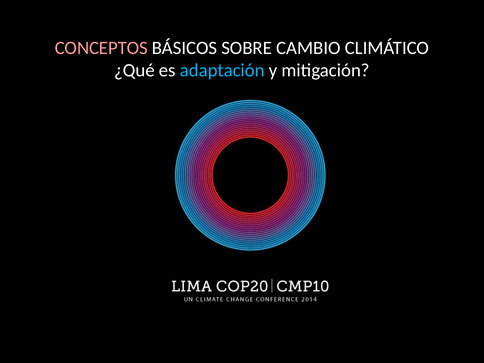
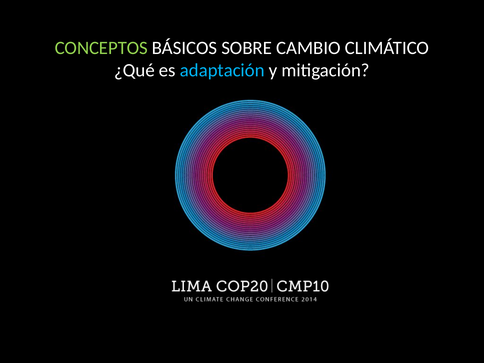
CONCEPTOS colour: pink -> light green
